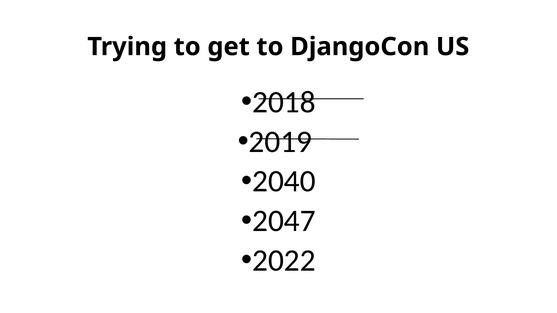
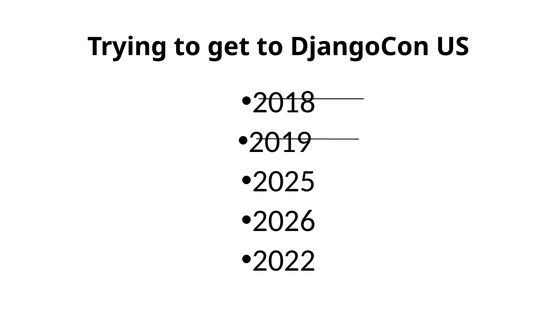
2040: 2040 -> 2025
2047: 2047 -> 2026
